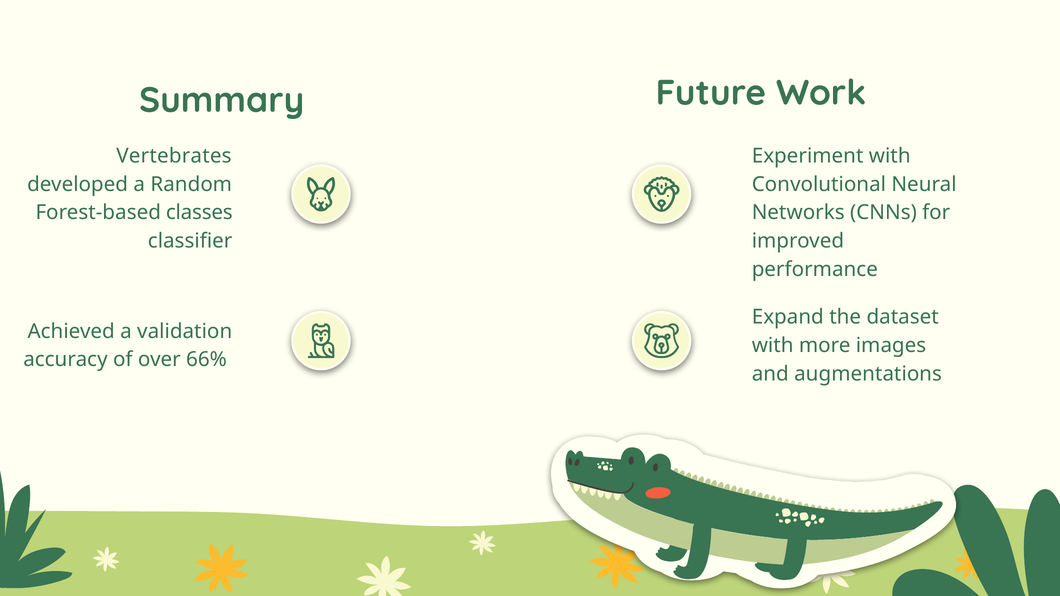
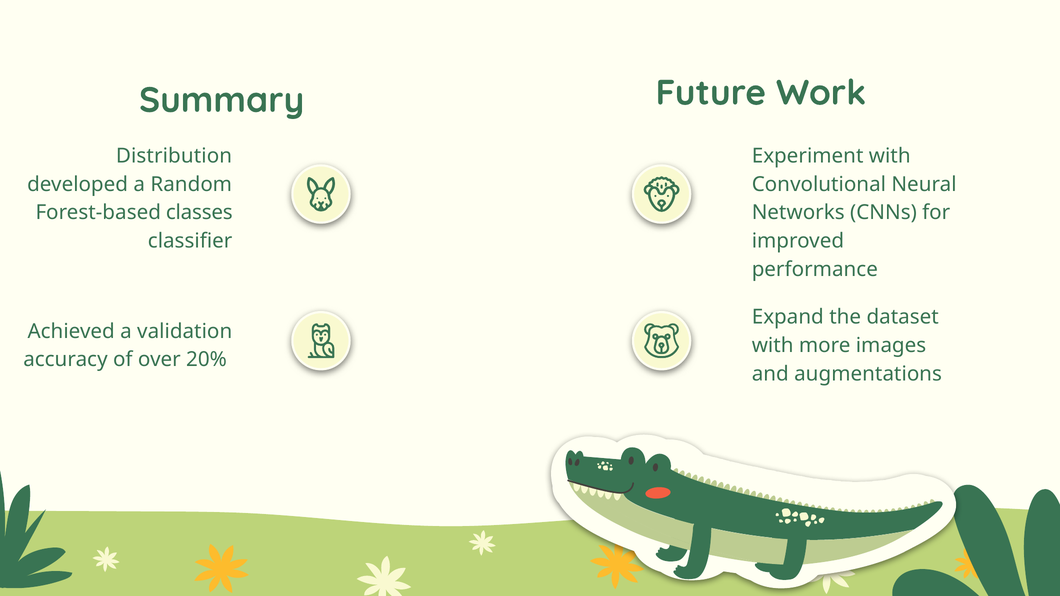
Vertebrates: Vertebrates -> Distribution
66%: 66% -> 20%
